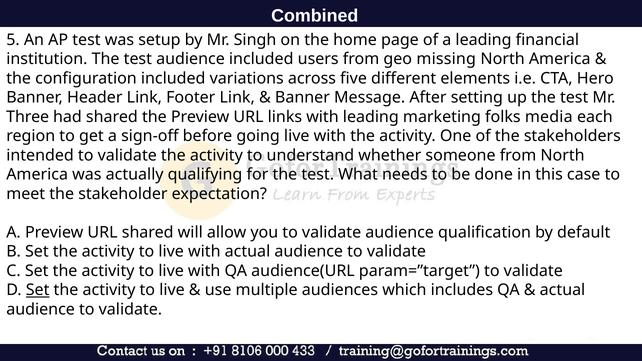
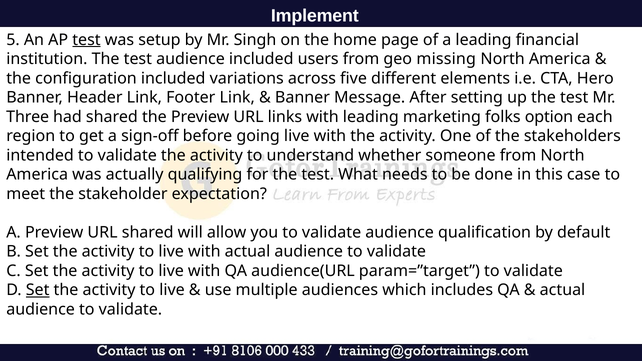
Combined: Combined -> Implement
test at (86, 40) underline: none -> present
media: media -> option
